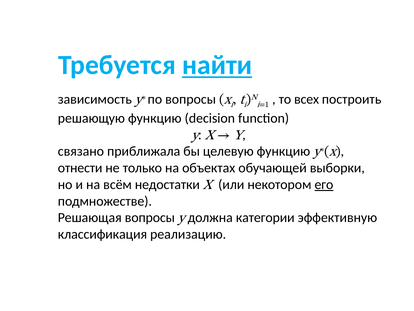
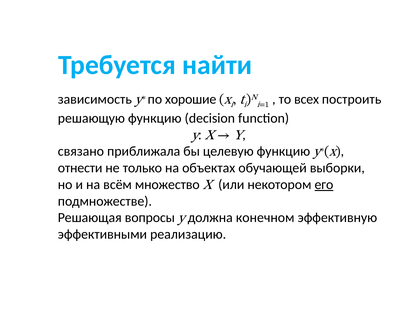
найти underline: present -> none
по вопросы: вопросы -> хорошие
недостатки: недостатки -> множество
категории: категории -> конечном
классификация: классификация -> эффективными
